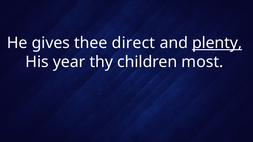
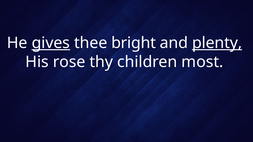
gives underline: none -> present
direct: direct -> bright
year: year -> rose
